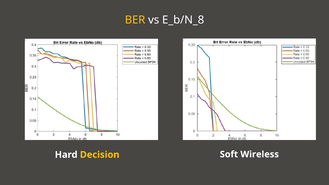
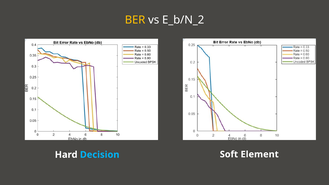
E_b/N_8: E_b/N_8 -> E_b/N_2
Decision colour: yellow -> light blue
Wireless: Wireless -> Element
